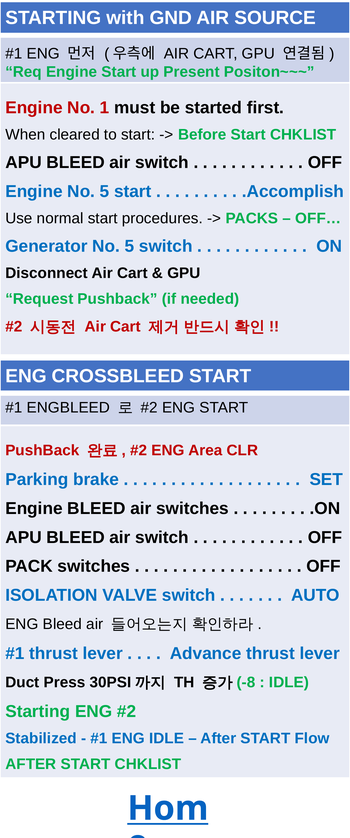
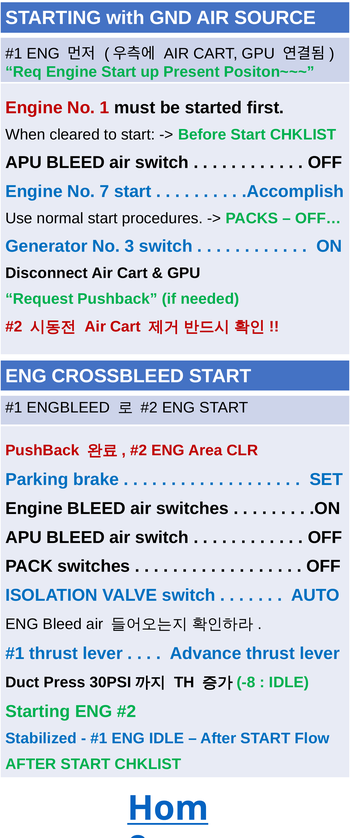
Engine No 5: 5 -> 7
Generator No 5: 5 -> 3
